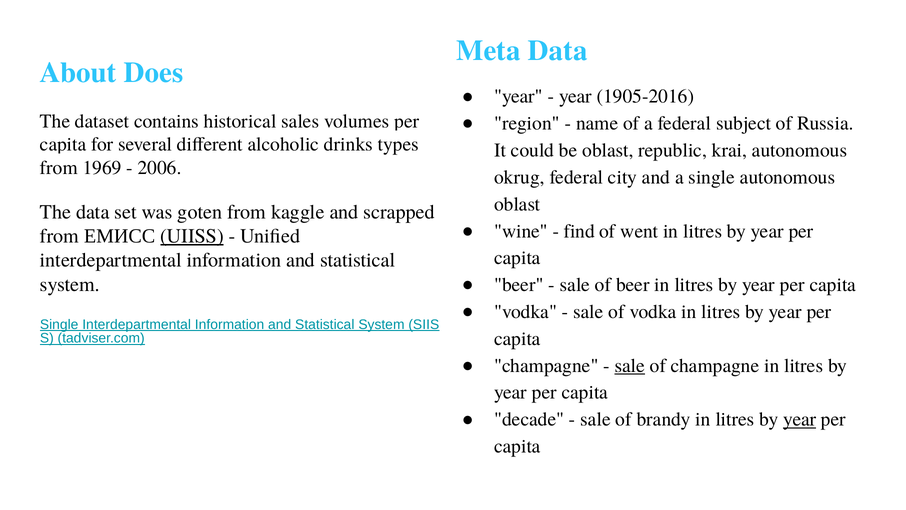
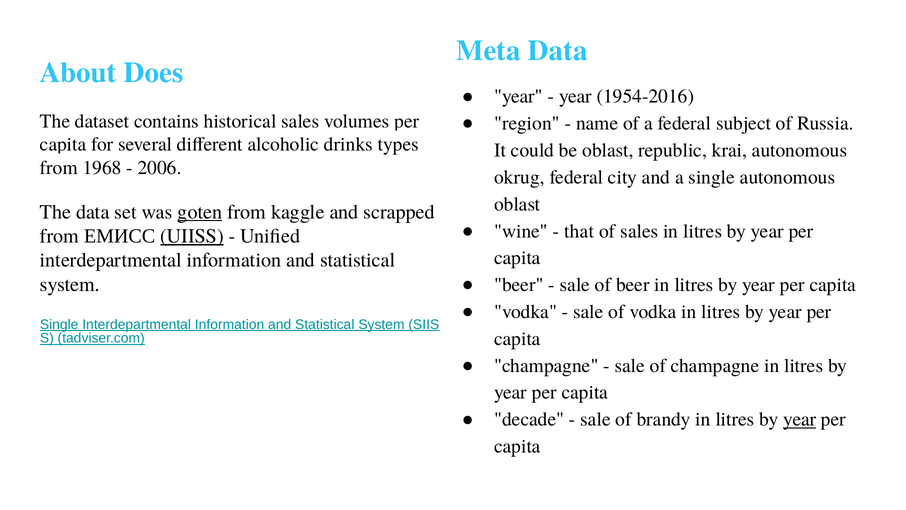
1905-2016: 1905-2016 -> 1954-2016
1969: 1969 -> 1968
goten underline: none -> present
find: find -> that
of went: went -> sales
sale at (630, 365) underline: present -> none
